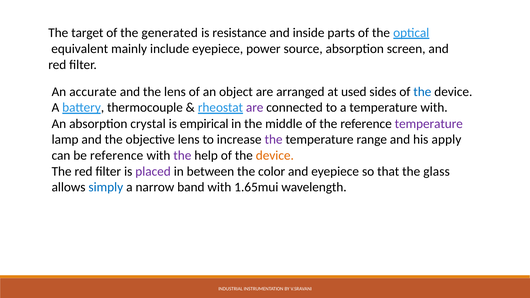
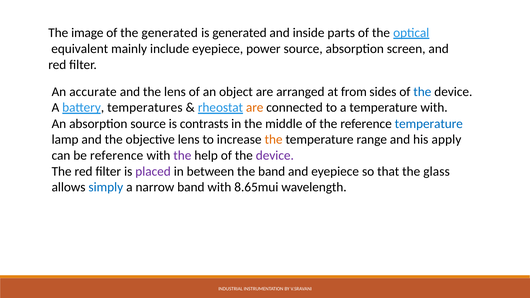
target: target -> image
is resistance: resistance -> generated
used: used -> from
thermocouple: thermocouple -> temperatures
are at (255, 108) colour: purple -> orange
absorption crystal: crystal -> source
empirical: empirical -> contrasts
temperature at (429, 124) colour: purple -> blue
the at (274, 140) colour: purple -> orange
device at (275, 156) colour: orange -> purple
the color: color -> band
1.65mui: 1.65mui -> 8.65mui
